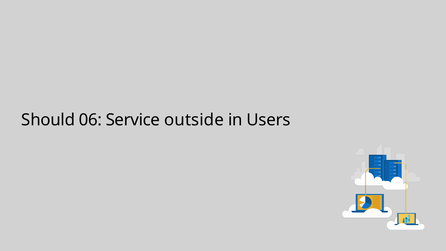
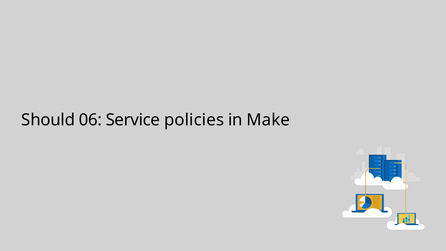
outside: outside -> policies
Users: Users -> Make
